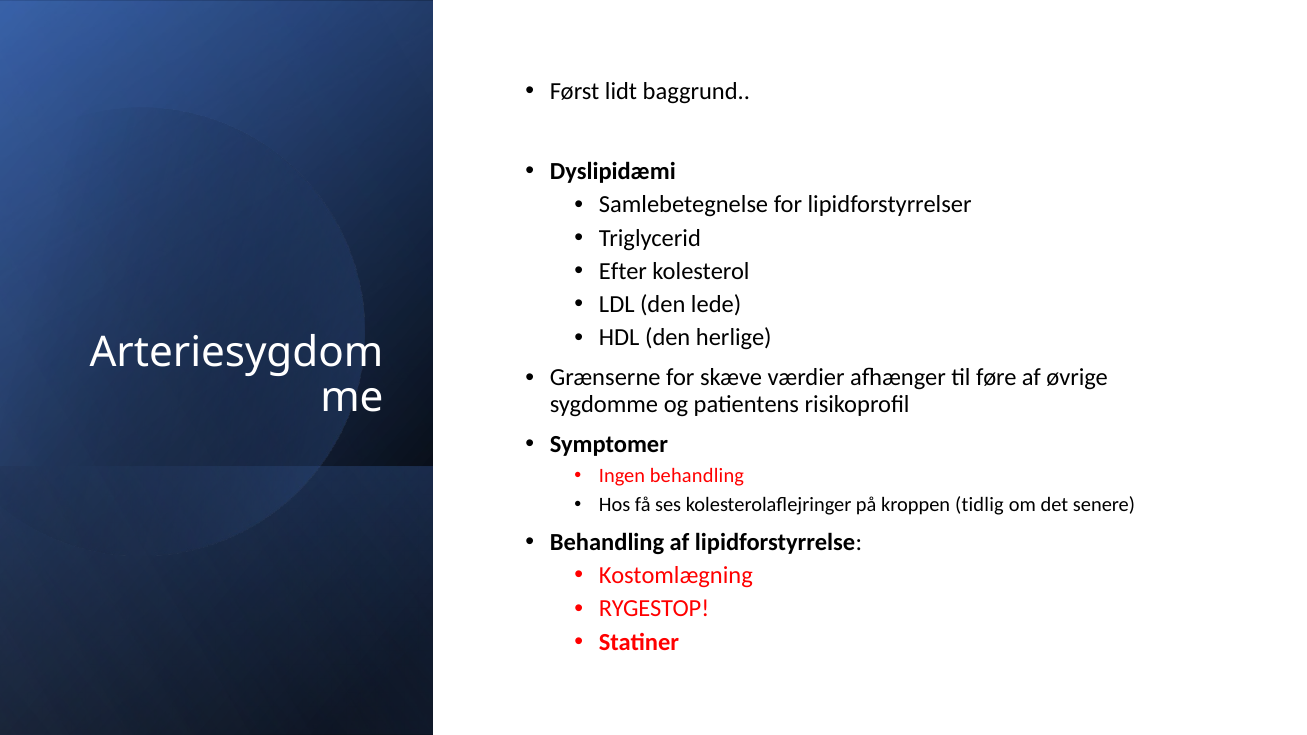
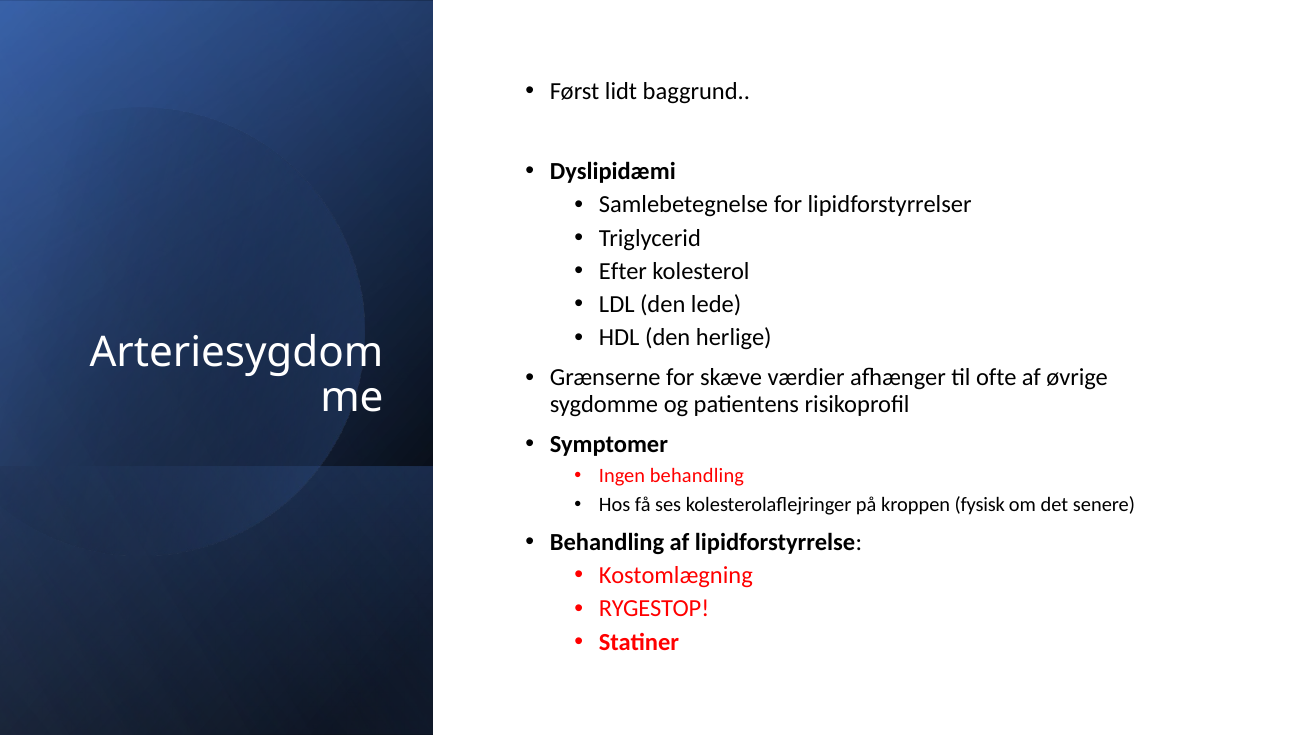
føre: føre -> ofte
tidlig: tidlig -> fysisk
